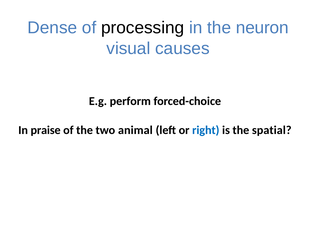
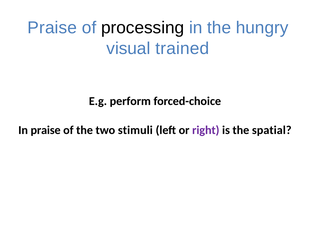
Dense at (52, 28): Dense -> Praise
neuron: neuron -> hungry
causes: causes -> trained
animal: animal -> stimuli
right colour: blue -> purple
